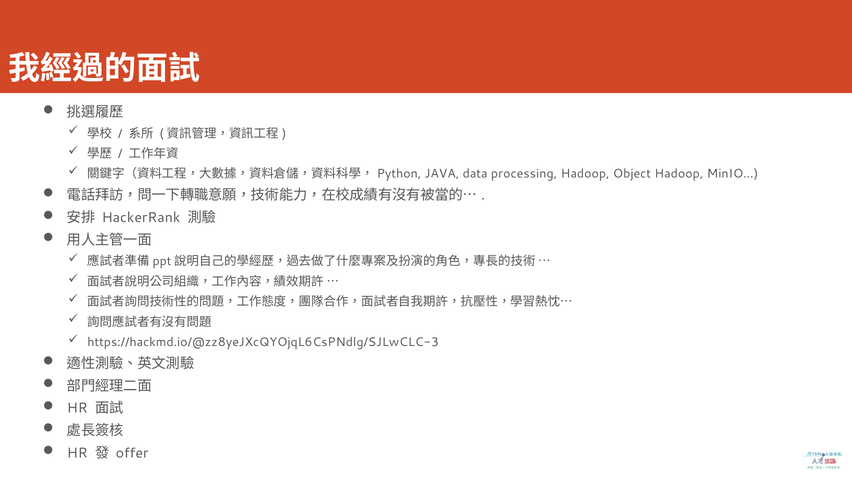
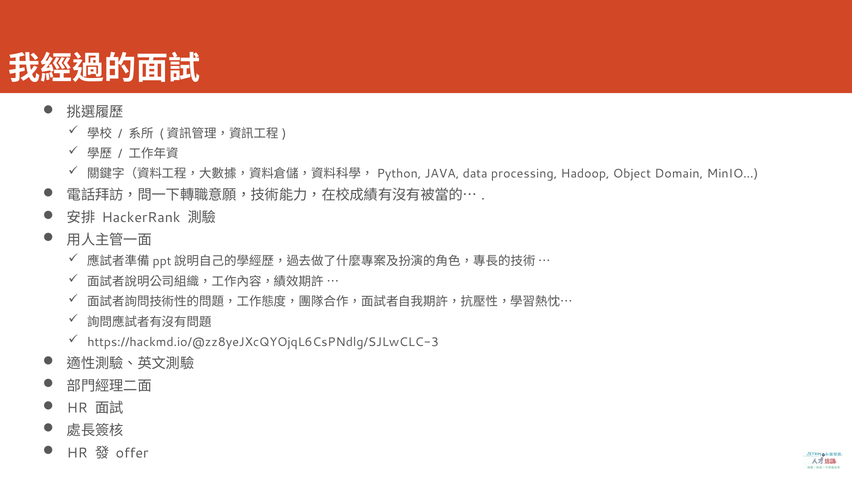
Object Hadoop: Hadoop -> Domain
